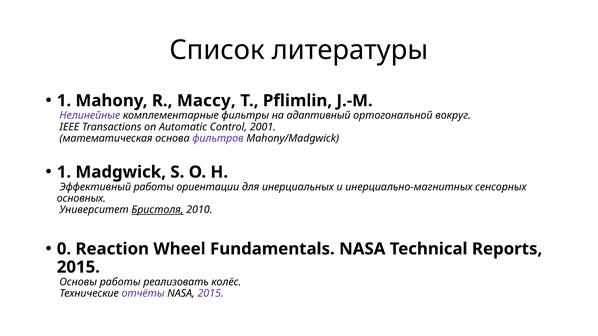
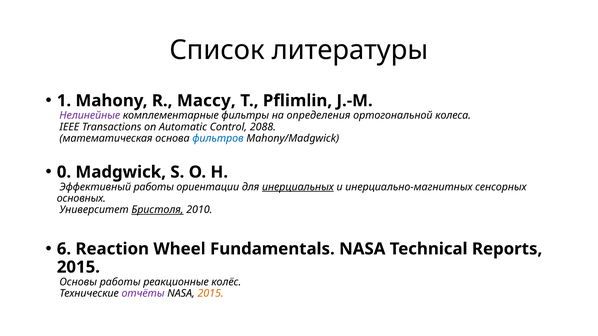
адаптивный: адаптивный -> определения
вокруг: вокруг -> колеса
2001: 2001 -> 2088
фильтров colour: purple -> blue
1 at (64, 172): 1 -> 0
инерциальных underline: none -> present
0: 0 -> 6
реализовать: реализовать -> реакционные
2015 at (211, 294) colour: purple -> orange
